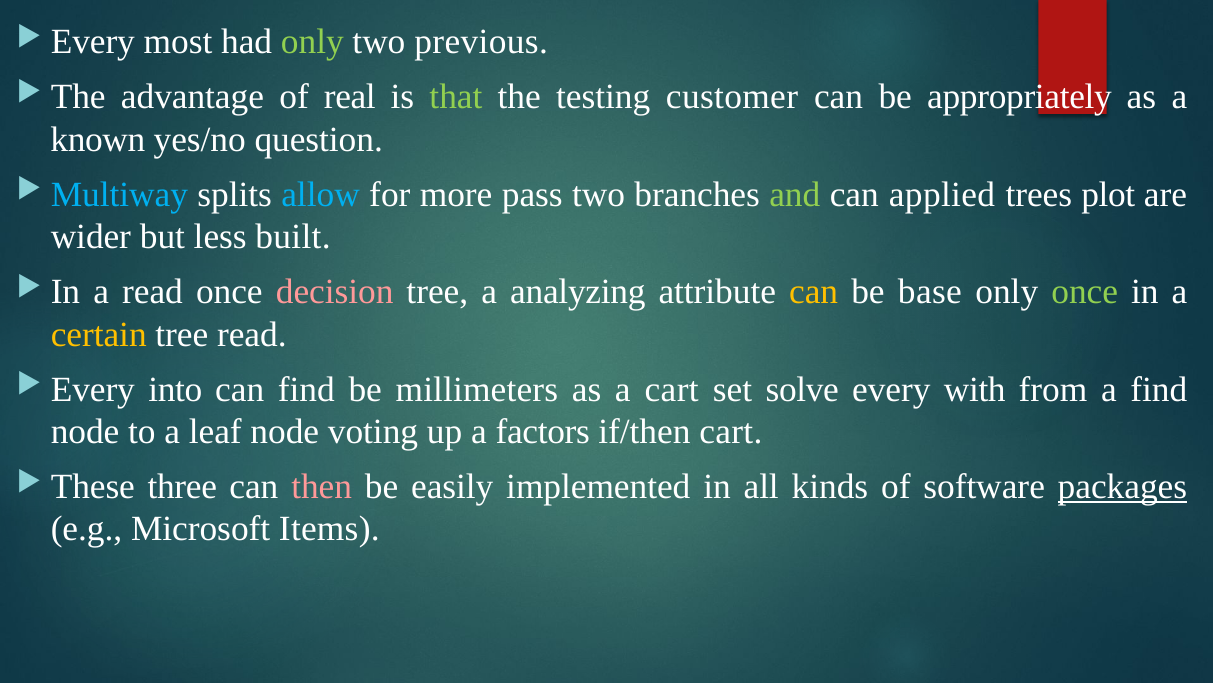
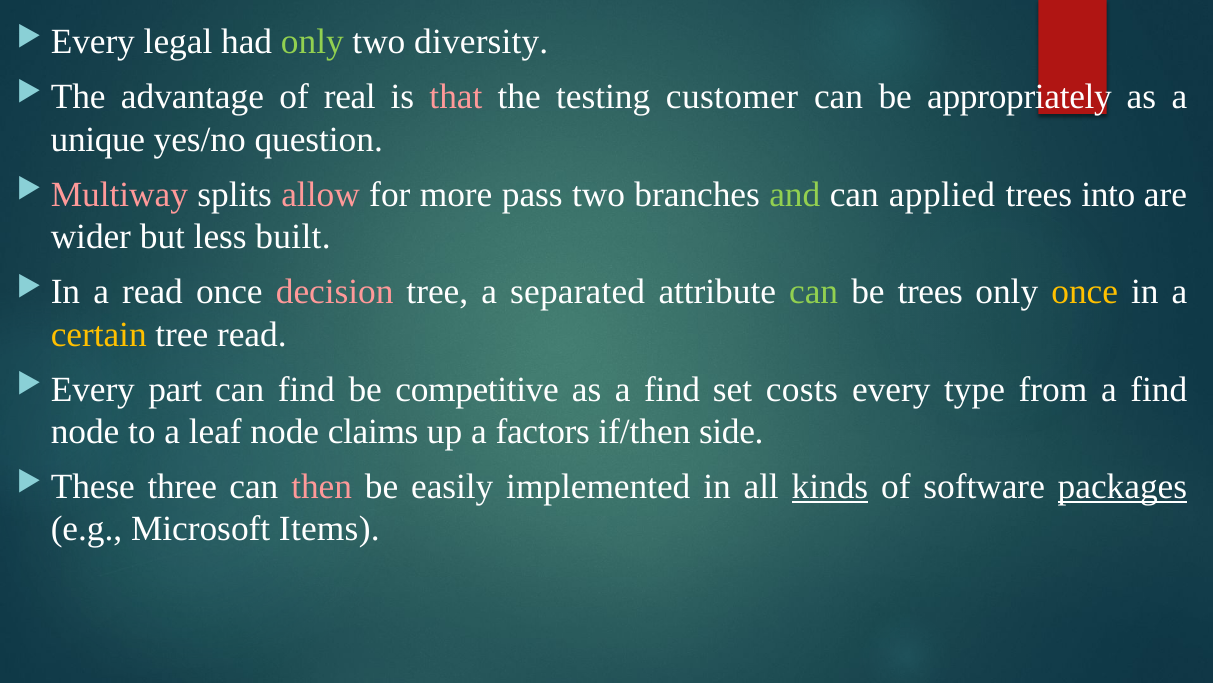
most: most -> legal
previous: previous -> diversity
that colour: light green -> pink
known: known -> unique
Multiway colour: light blue -> pink
allow colour: light blue -> pink
plot: plot -> into
analyzing: analyzing -> separated
can at (814, 292) colour: yellow -> light green
be base: base -> trees
once at (1085, 292) colour: light green -> yellow
into: into -> part
millimeters: millimeters -> competitive
as a cart: cart -> find
solve: solve -> costs
with: with -> type
voting: voting -> claims
if/then cart: cart -> side
kinds underline: none -> present
